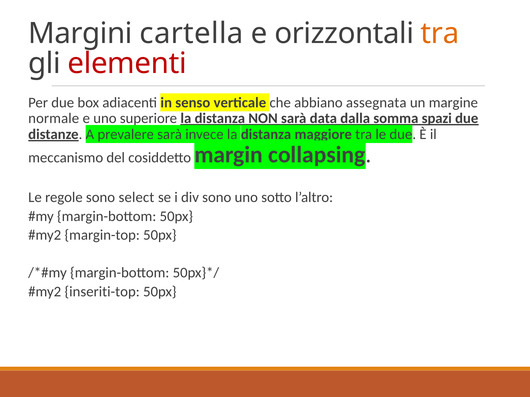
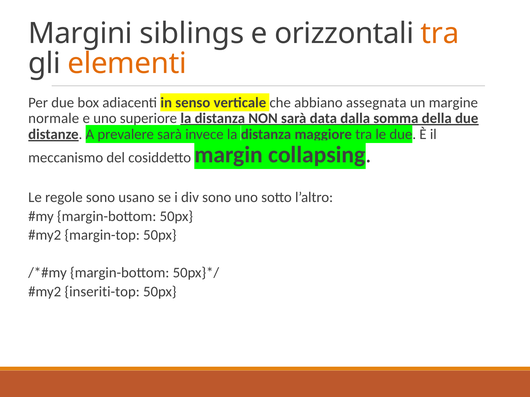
cartella: cartella -> siblings
elementi colour: red -> orange
spazi: spazi -> della
select: select -> usano
